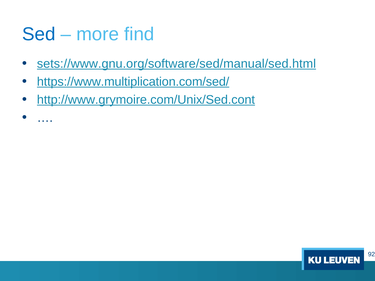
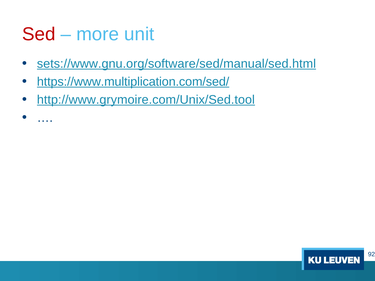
Sed colour: blue -> red
find: find -> unit
http://www.grymoire.com/Unix/Sed.cont: http://www.grymoire.com/Unix/Sed.cont -> http://www.grymoire.com/Unix/Sed.tool
